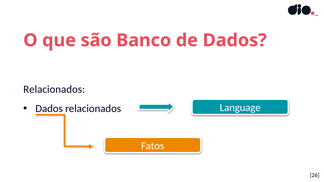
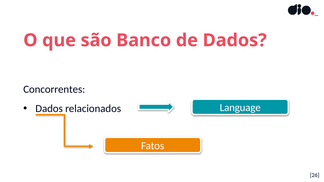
Relacionados at (54, 90): Relacionados -> Concorrentes
